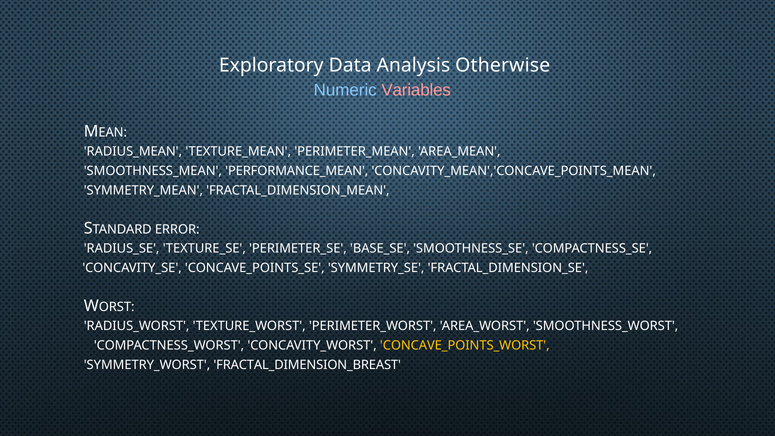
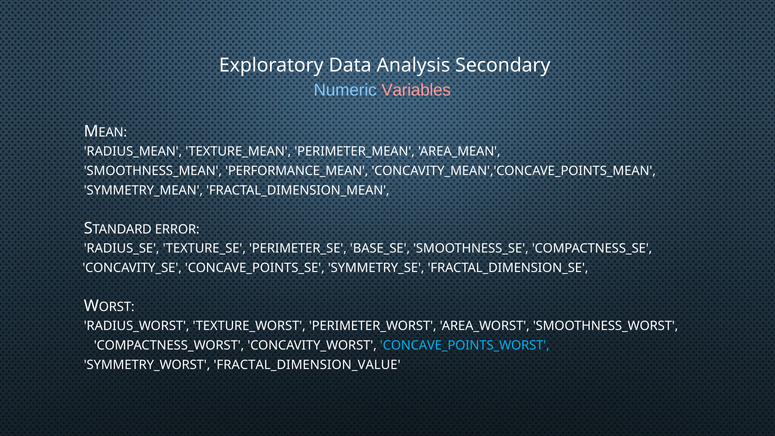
Otherwise: Otherwise -> Secondary
CONCAVE_POINTS_WORST colour: yellow -> light blue
FRACTAL_DIMENSION_BREAST: FRACTAL_DIMENSION_BREAST -> FRACTAL_DIMENSION_VALUE
